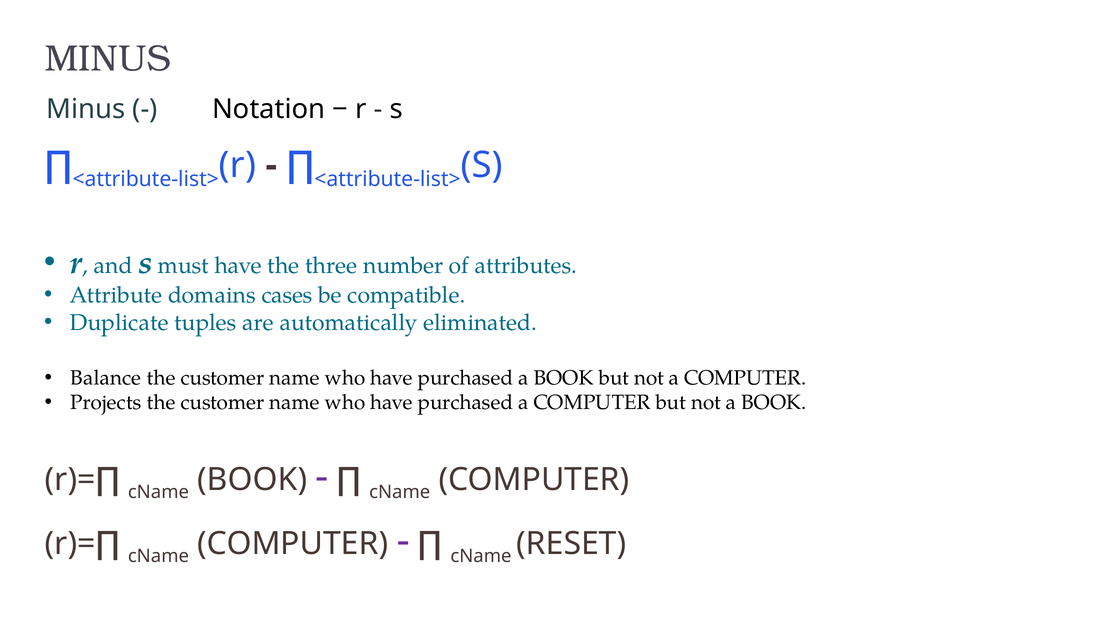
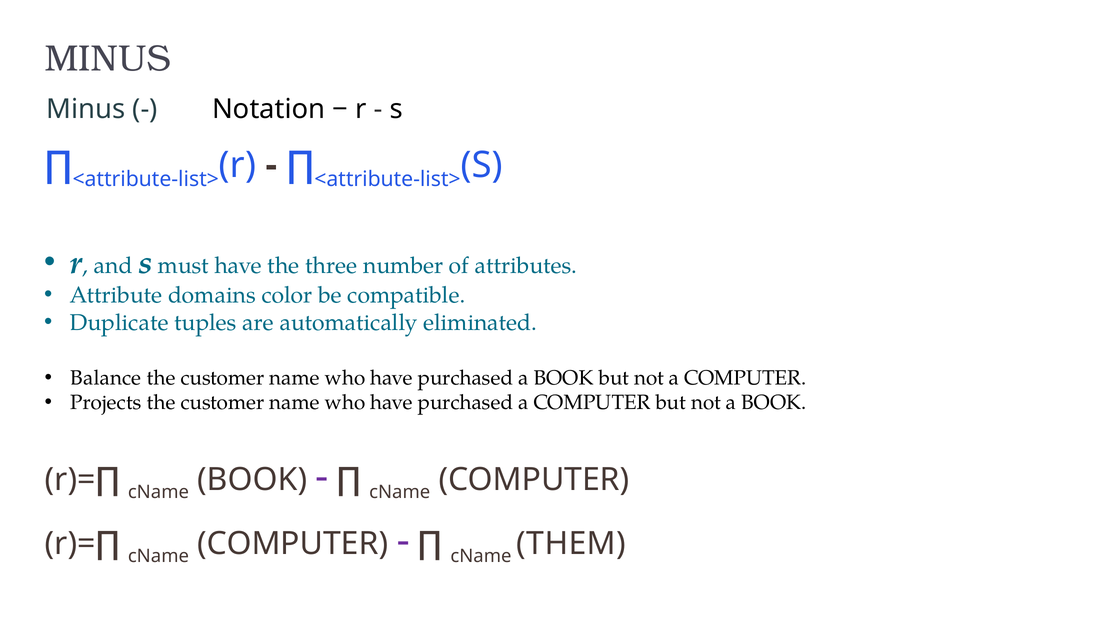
cases: cases -> color
RESET: RESET -> THEM
